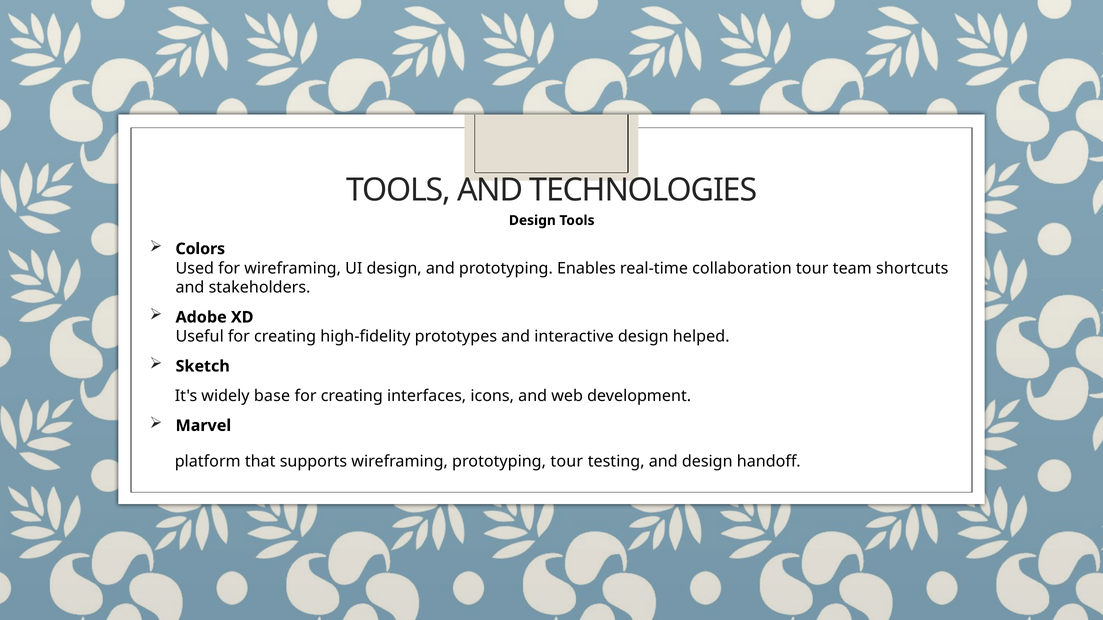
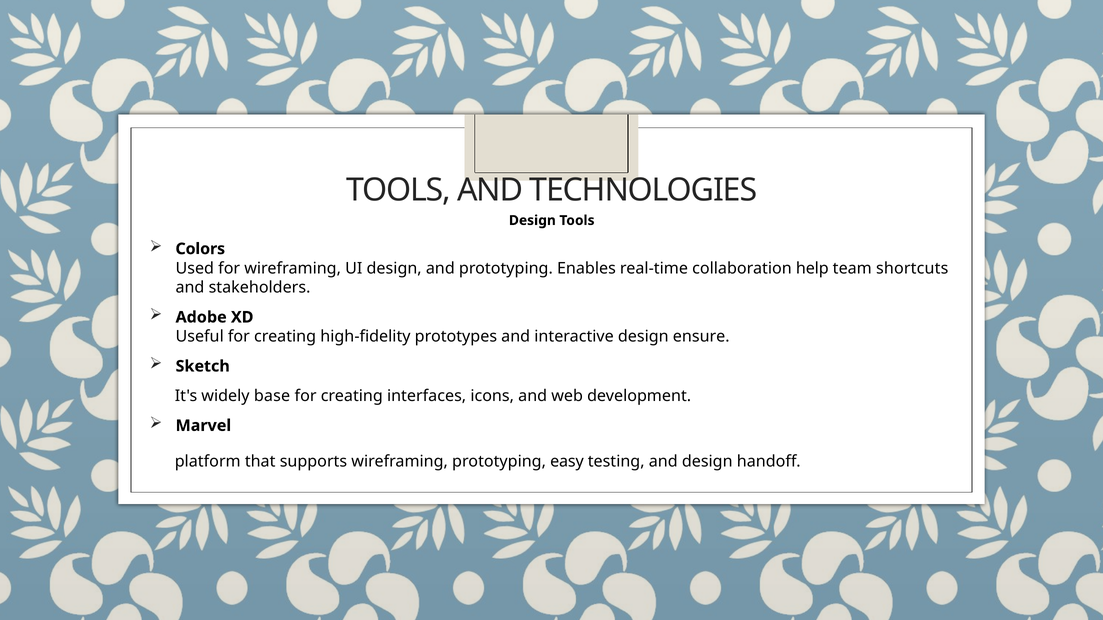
collaboration tour: tour -> help
helped: helped -> ensure
prototyping tour: tour -> easy
